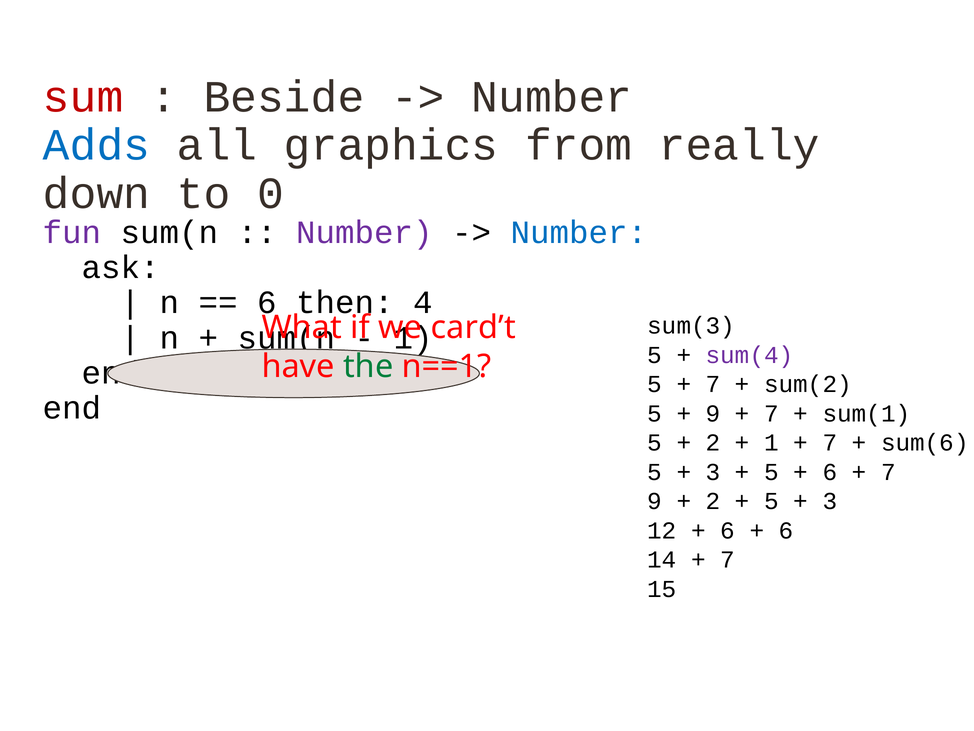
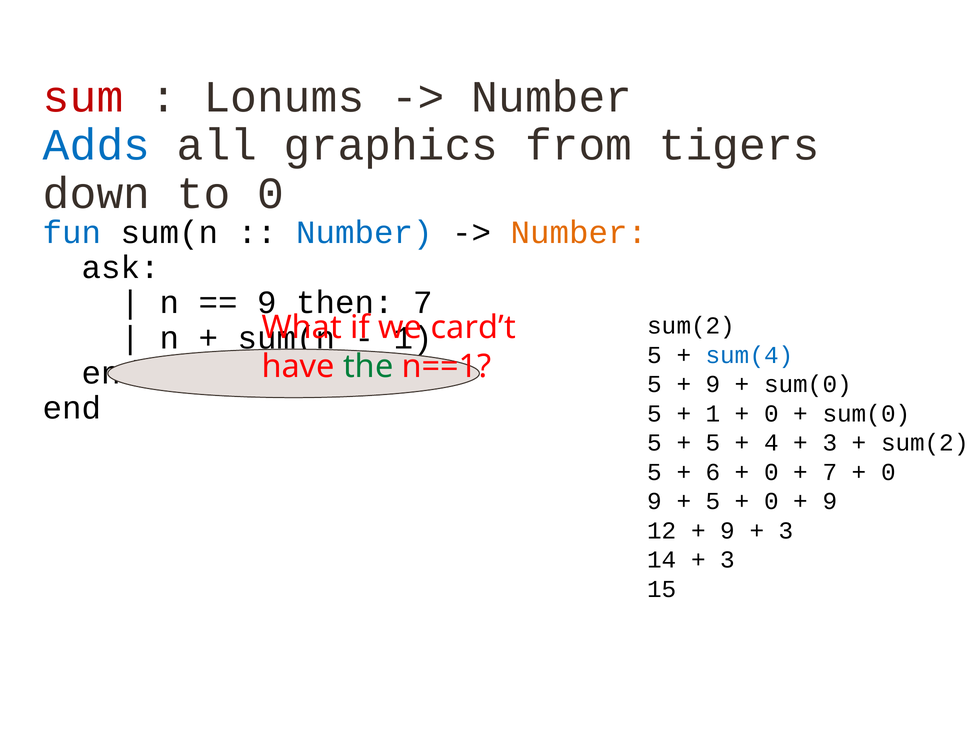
Beside: Beside -> Lonums
really: really -> tigers
fun colour: purple -> blue
Number at (364, 232) colour: purple -> blue
Number at (579, 232) colour: blue -> orange
6 at (267, 302): 6 -> 9
then 4: 4 -> 7
sum(3 at (691, 326): sum(3 -> sum(2
sum(4 colour: purple -> blue
7 at (713, 384): 7 -> 9
sum(2 at (808, 384): sum(2 -> sum(0
9 at (713, 413): 9 -> 1
7 at (771, 413): 7 -> 0
sum(1 at (866, 413): sum(1 -> sum(0
2 at (713, 442): 2 -> 5
1 at (771, 442): 1 -> 4
7 at (830, 442): 7 -> 3
sum(6 at (925, 442): sum(6 -> sum(2
3 at (713, 472): 3 -> 6
5 at (771, 472): 5 -> 0
6 at (830, 472): 6 -> 7
7 at (888, 472): 7 -> 0
2 at (713, 501): 2 -> 5
5 at (771, 501): 5 -> 0
3 at (830, 501): 3 -> 9
6 at (728, 530): 6 -> 9
6 at (786, 530): 6 -> 3
7 at (728, 559): 7 -> 3
